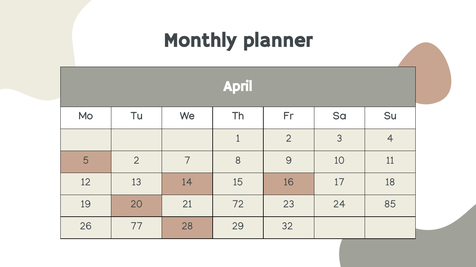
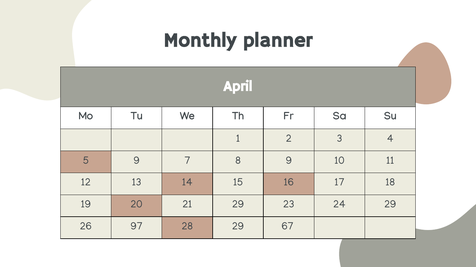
5 2: 2 -> 9
21 72: 72 -> 29
24 85: 85 -> 29
77: 77 -> 97
32: 32 -> 67
